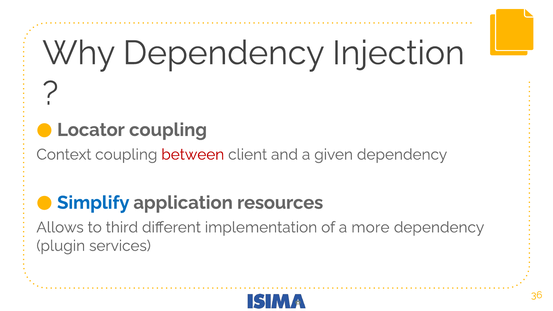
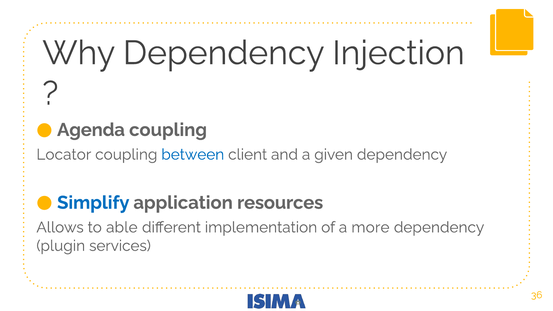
Locator: Locator -> Agenda
Context: Context -> Locator
between colour: red -> blue
third: third -> able
